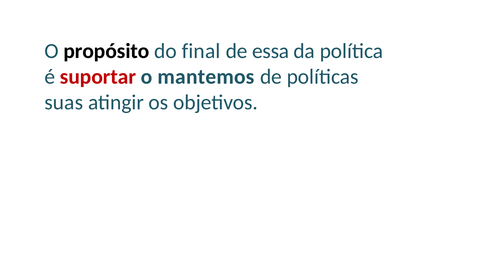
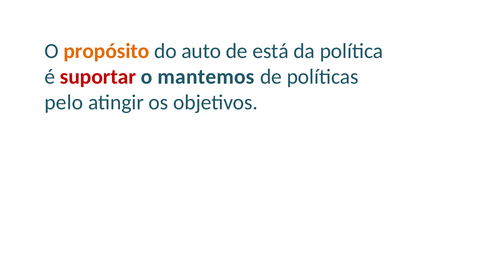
propósito colour: black -> orange
final: final -> auto
essa: essa -> está
suas: suas -> pelo
